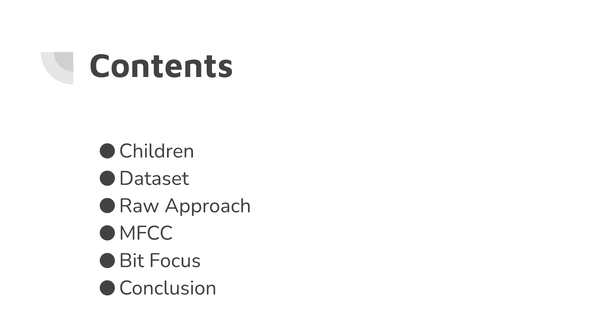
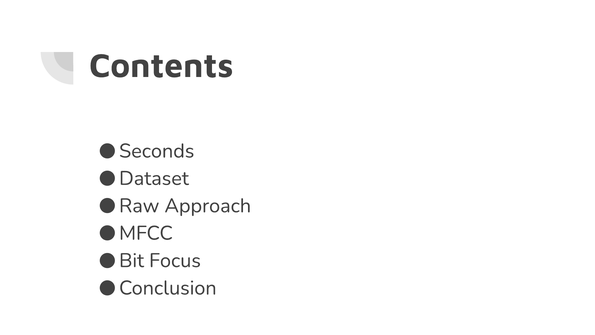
Children: Children -> Seconds
